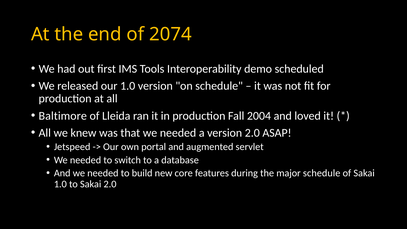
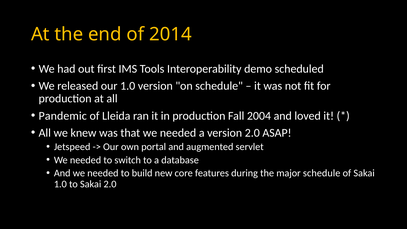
2074: 2074 -> 2014
Baltimore: Baltimore -> Pandemic
